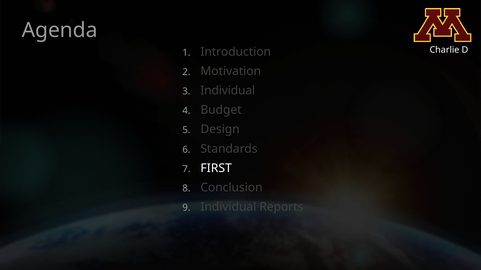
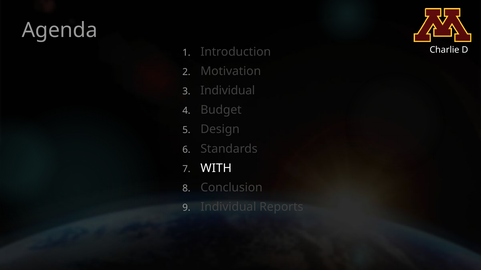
FIRST: FIRST -> WITH
